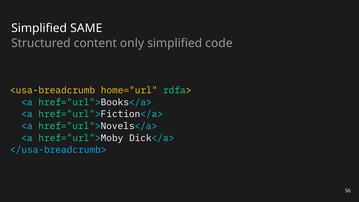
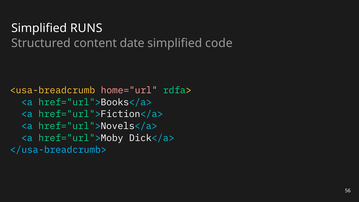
SAME: SAME -> RUNS
only: only -> date
home="url colour: yellow -> pink
